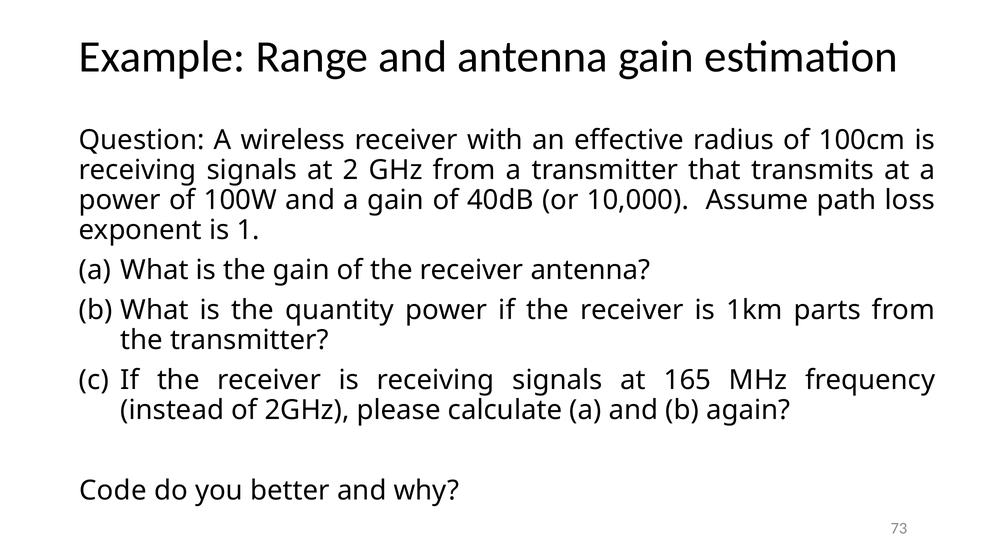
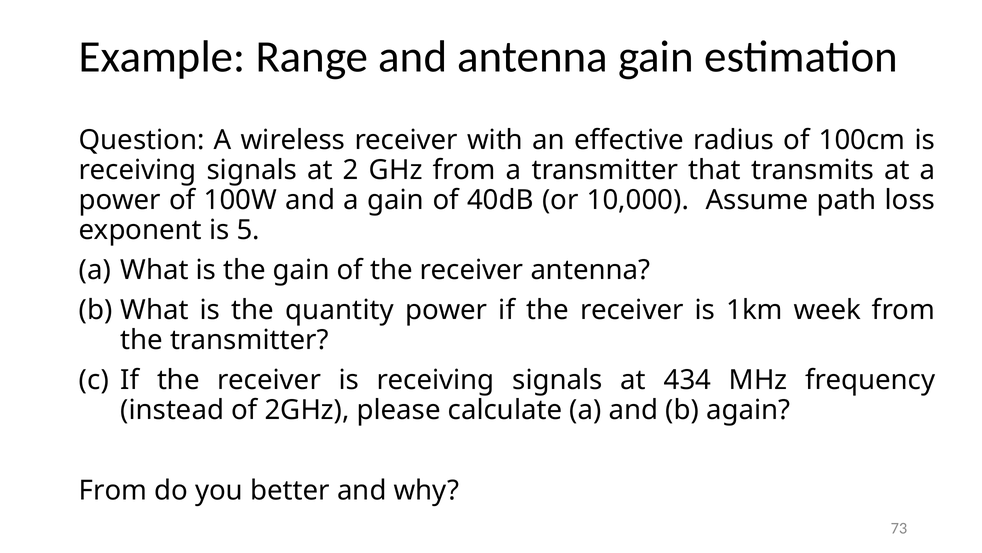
1: 1 -> 5
parts: parts -> week
165: 165 -> 434
Code at (113, 490): Code -> From
